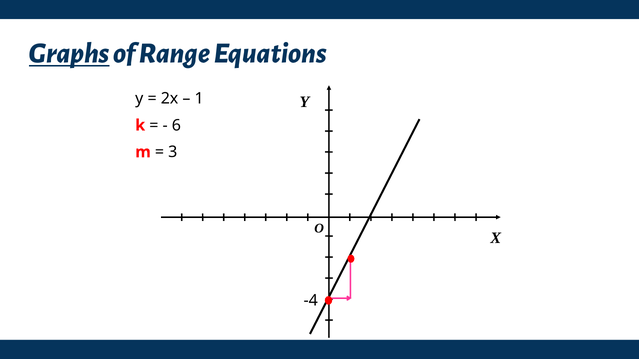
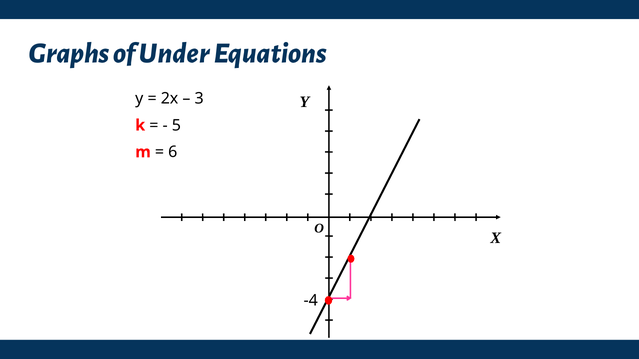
Graphs underline: present -> none
Range: Range -> Under
1: 1 -> 3
6: 6 -> 5
3: 3 -> 6
